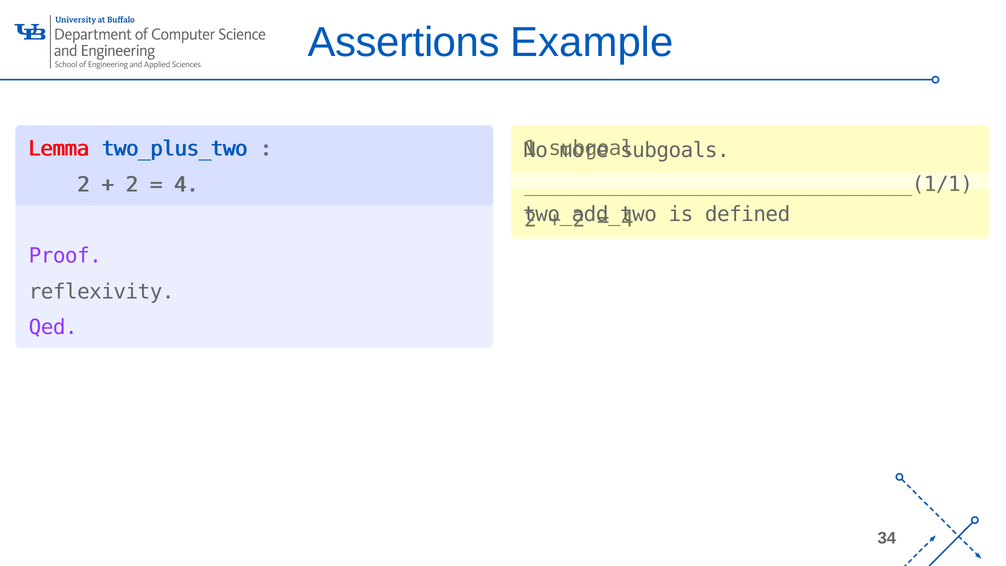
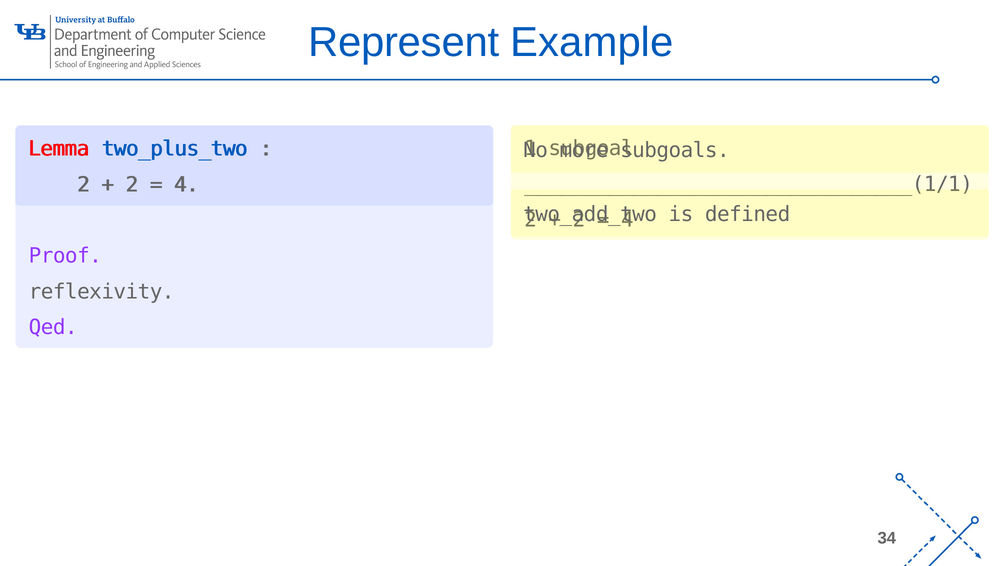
Assertions: Assertions -> Represent
